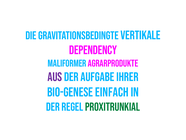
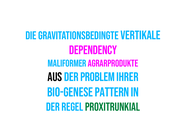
aus colour: purple -> black
Aufgabe: Aufgabe -> Problem
einfach: einfach -> pattern
